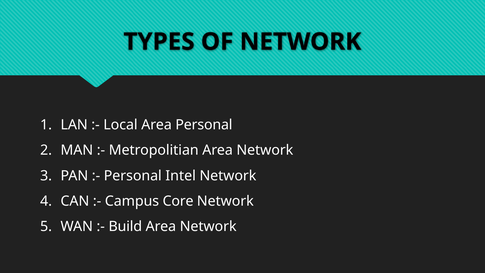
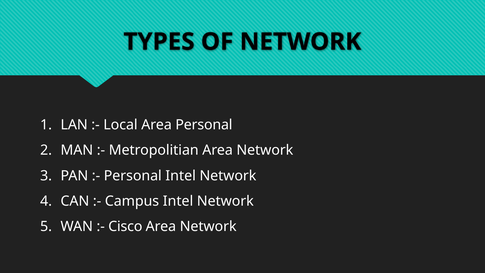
Campus Core: Core -> Intel
Build: Build -> Cisco
